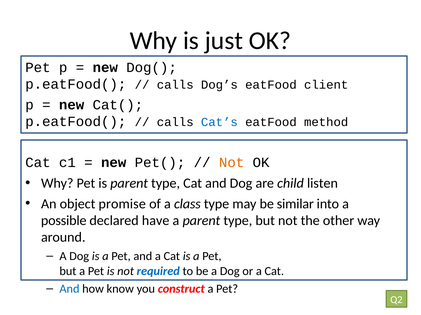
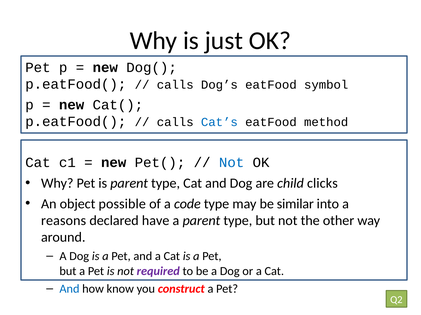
client: client -> symbol
Not at (232, 163) colour: orange -> blue
listen: listen -> clicks
promise: promise -> possible
class: class -> code
possible: possible -> reasons
required colour: blue -> purple
